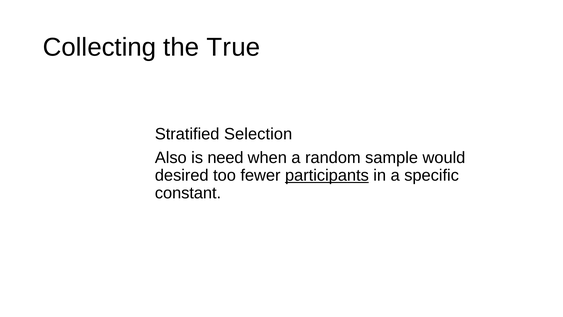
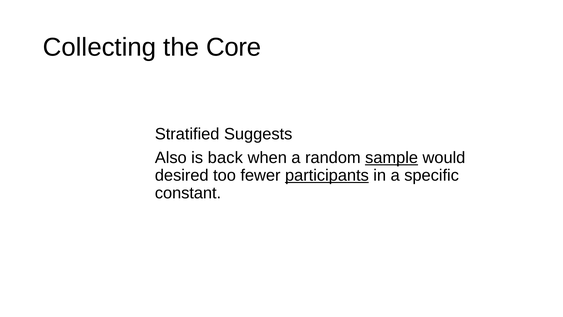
True: True -> Core
Selection: Selection -> Suggests
need: need -> back
sample underline: none -> present
